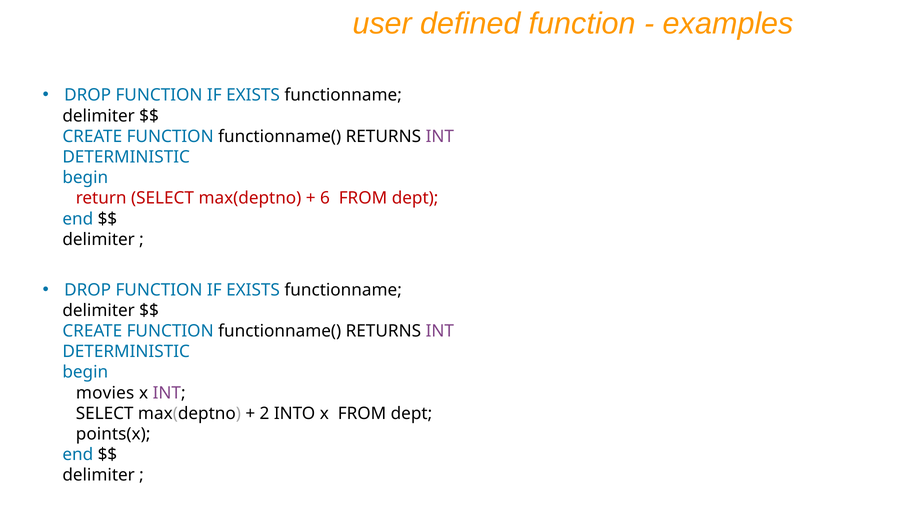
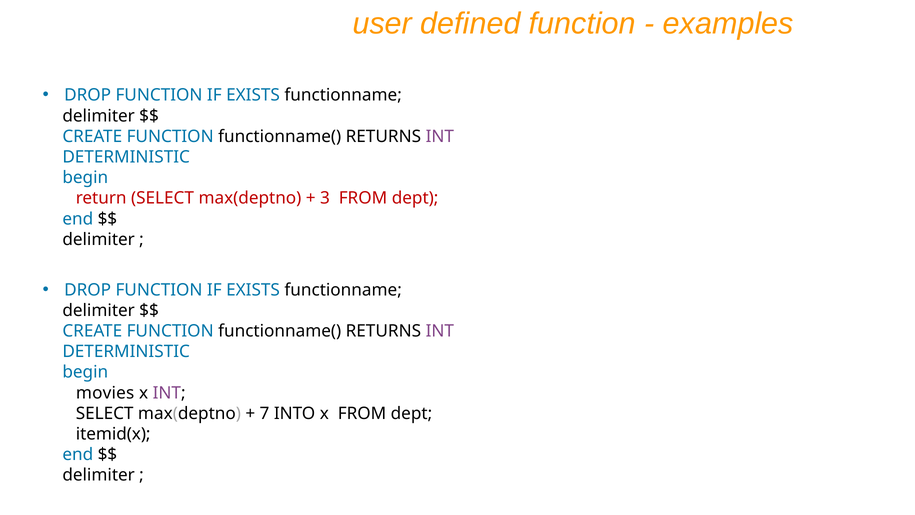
6: 6 -> 3
2: 2 -> 7
points(x: points(x -> itemid(x
